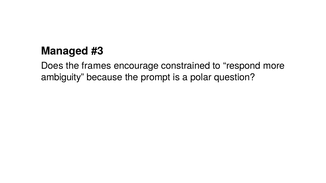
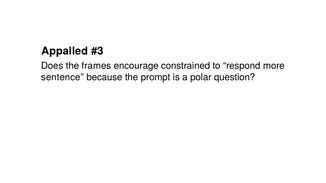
Managed: Managed -> Appalled
ambiguity: ambiguity -> sentence
